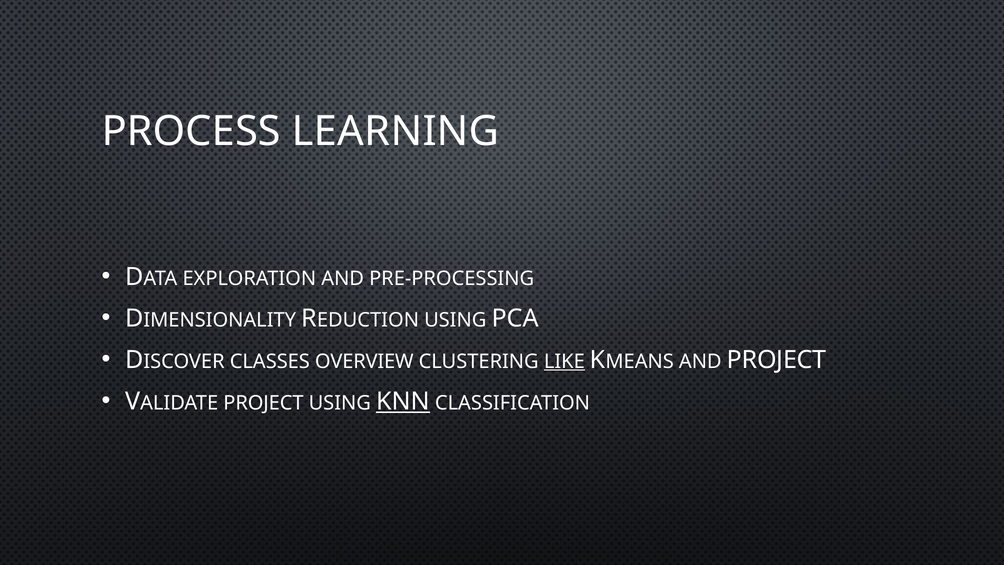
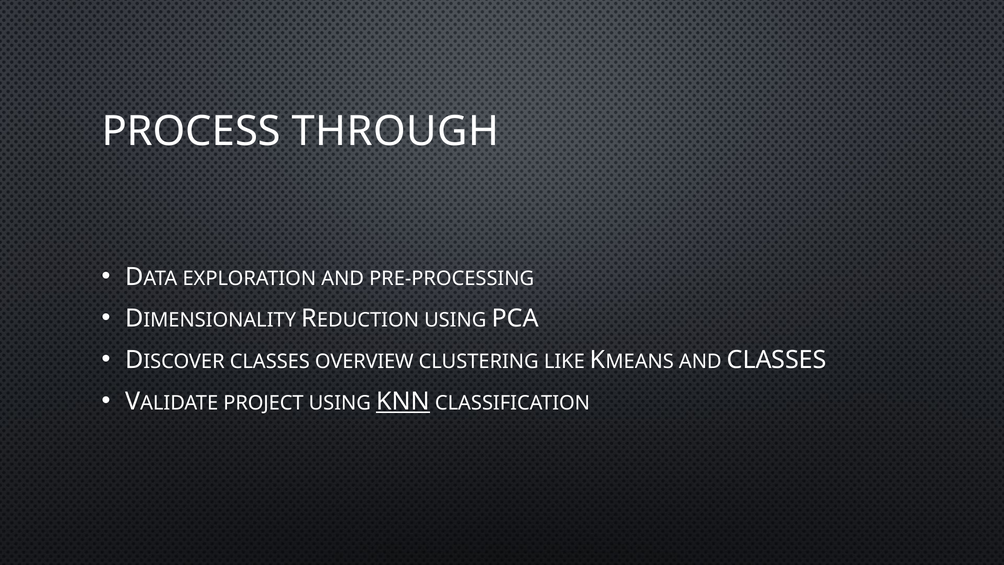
LEARNING: LEARNING -> THROUGH
LIKE underline: present -> none
AND PROJECT: PROJECT -> CLASSES
